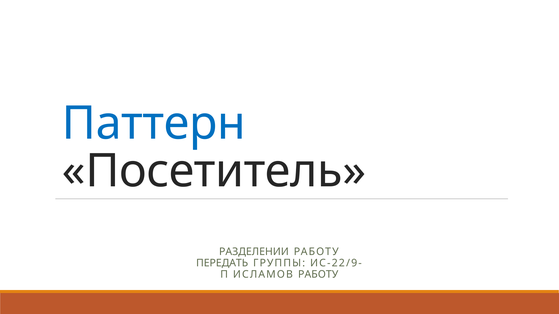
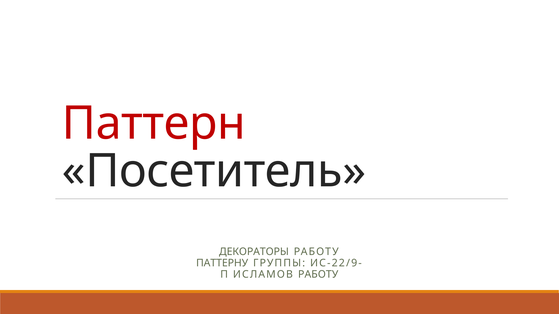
Паттерн colour: blue -> red
РАЗДЕЛЕНИИ: РАЗДЕЛЕНИИ -> ДЕКОРАТОРЫ
ПЕРЕДАТЬ: ПЕРЕДАТЬ -> ПАТТЕРНУ
